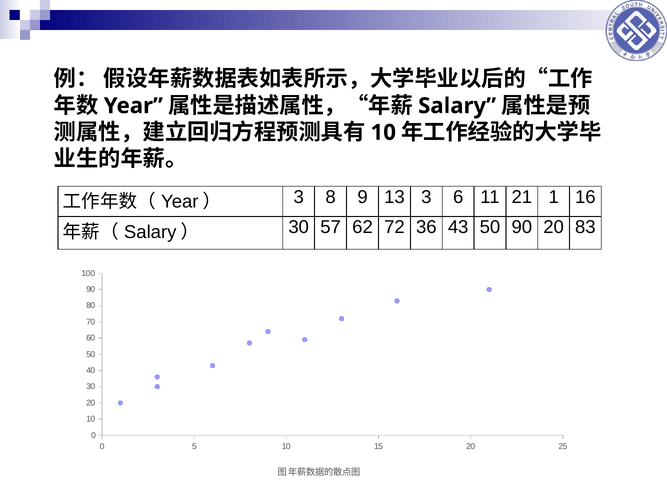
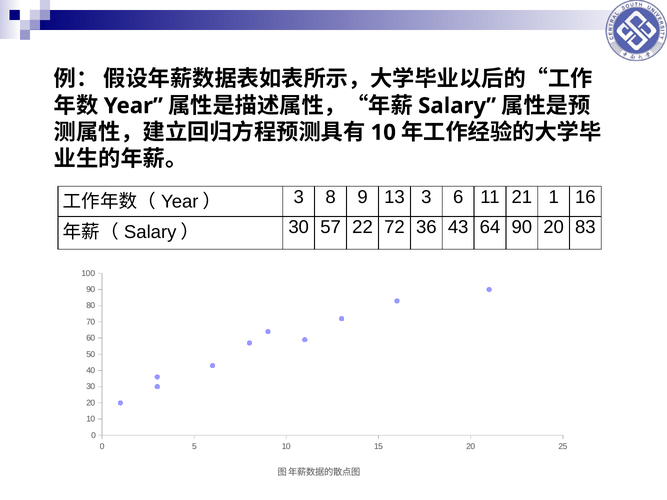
62: 62 -> 22
43 50: 50 -> 64
